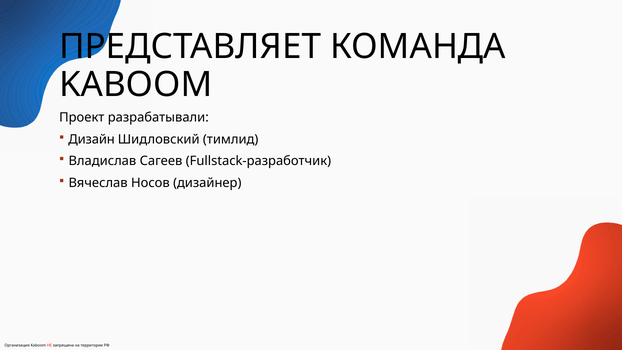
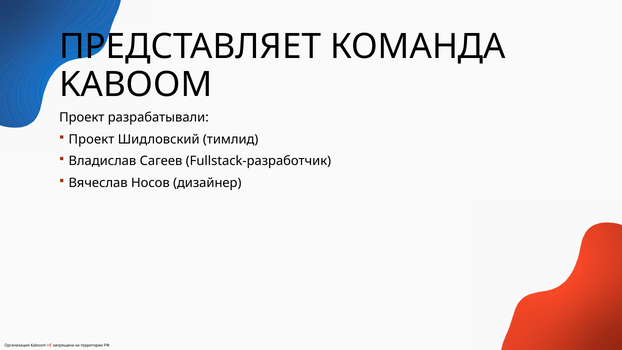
Дизайн at (92, 139): Дизайн -> Проект
